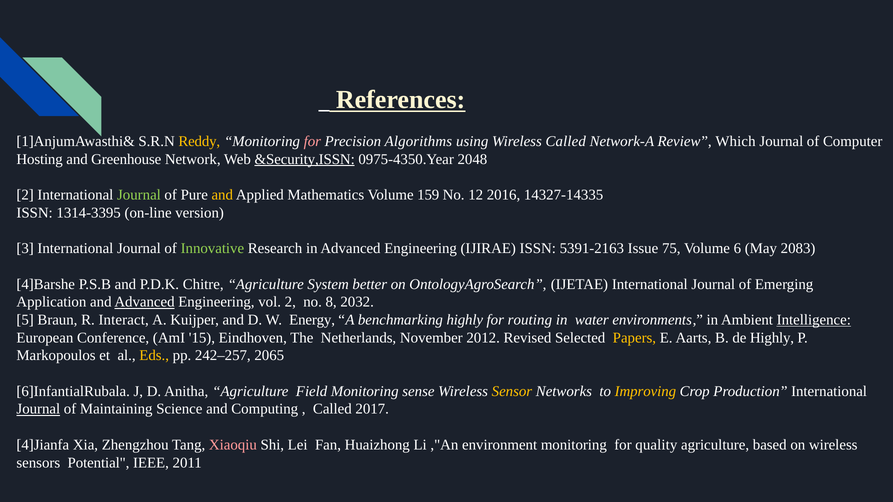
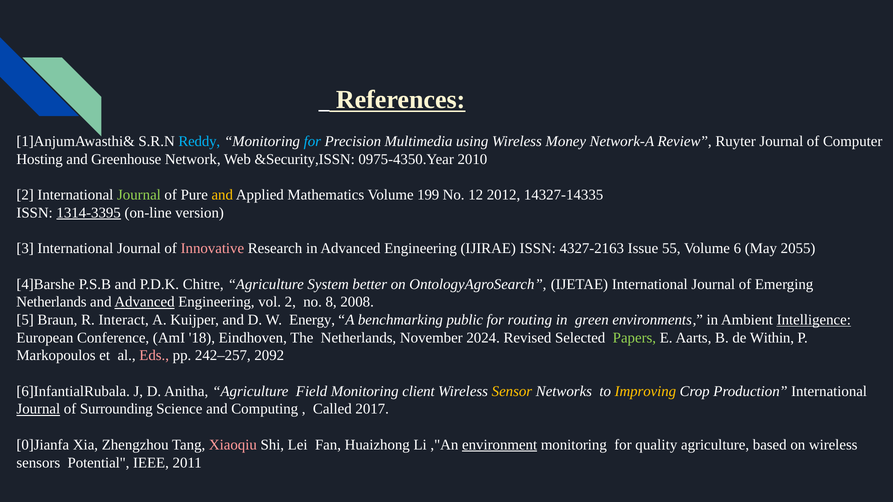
Reddy colour: yellow -> light blue
for at (312, 141) colour: pink -> light blue
Algorithms: Algorithms -> Multimedia
Wireless Called: Called -> Money
Which: Which -> Ruyter
&Security,ISSN underline: present -> none
2048: 2048 -> 2010
159: 159 -> 199
2016: 2016 -> 2012
1314-3395 underline: none -> present
Innovative colour: light green -> pink
5391-2163: 5391-2163 -> 4327-2163
75: 75 -> 55
2083: 2083 -> 2055
Application at (51, 302): Application -> Netherlands
2032: 2032 -> 2008
benchmarking highly: highly -> public
water: water -> green
15: 15 -> 18
2012: 2012 -> 2024
Papers colour: yellow -> light green
de Highly: Highly -> Within
Eds colour: yellow -> pink
2065: 2065 -> 2092
sense: sense -> client
Maintaining: Maintaining -> Surrounding
4]Jianfa: 4]Jianfa -> 0]Jianfa
environment underline: none -> present
